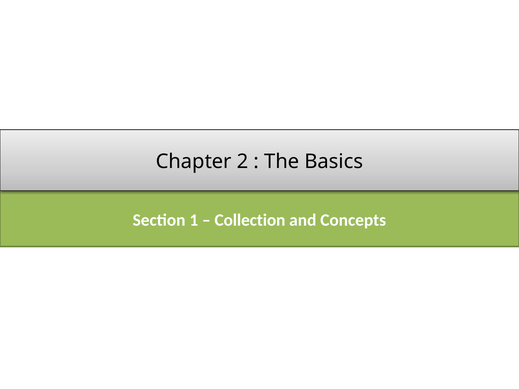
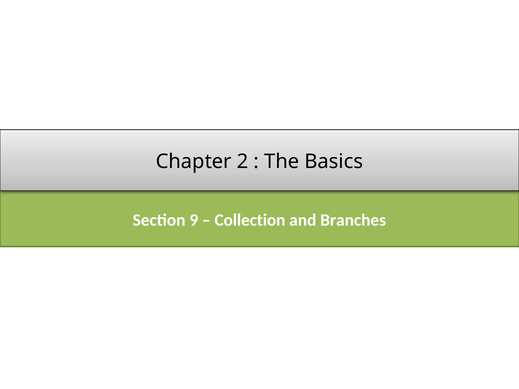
1: 1 -> 9
Concepts: Concepts -> Branches
